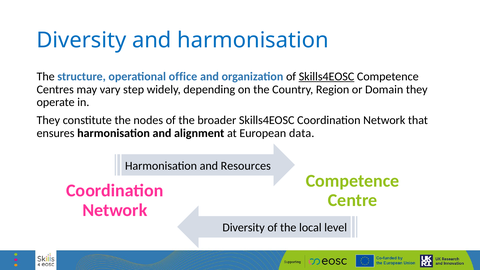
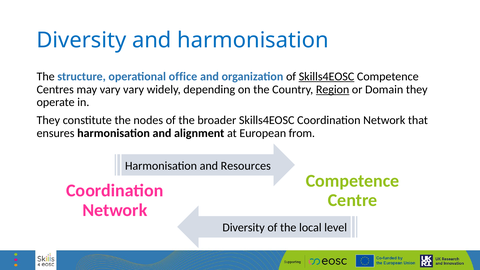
vary step: step -> vary
Region underline: none -> present
data: data -> from
